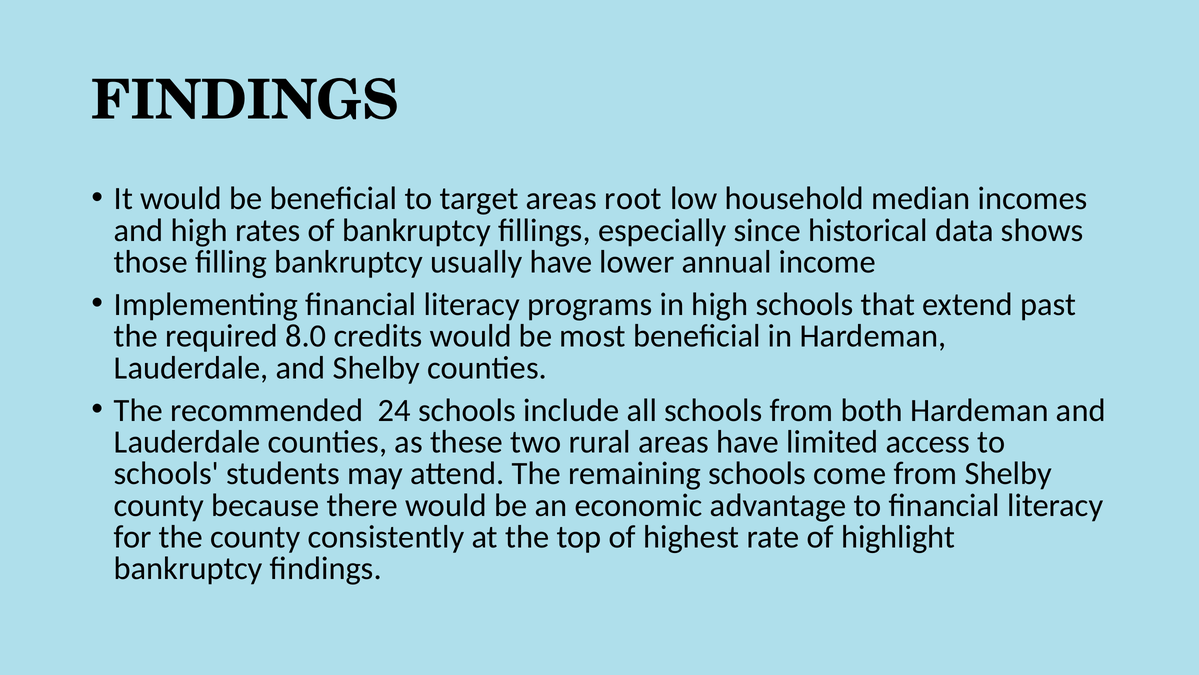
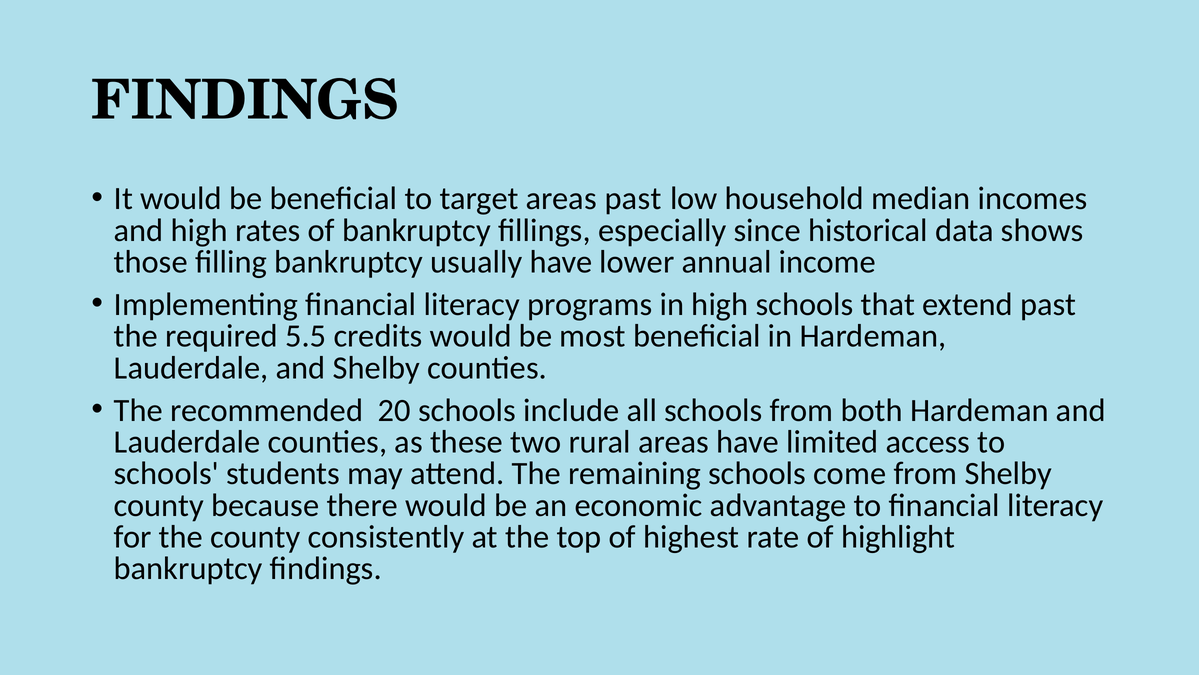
areas root: root -> past
8.0: 8.0 -> 5.5
24: 24 -> 20
